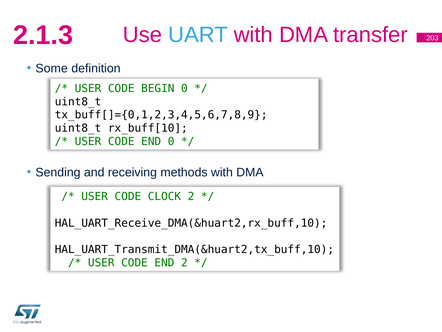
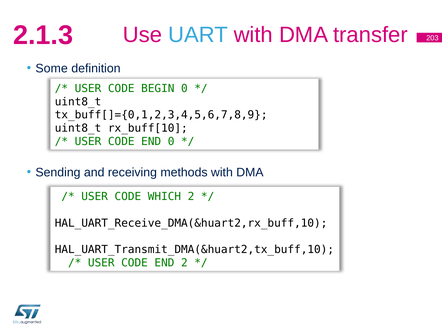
CLOCK: CLOCK -> WHICH
